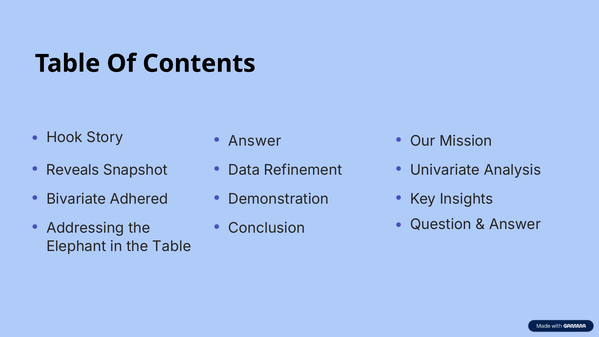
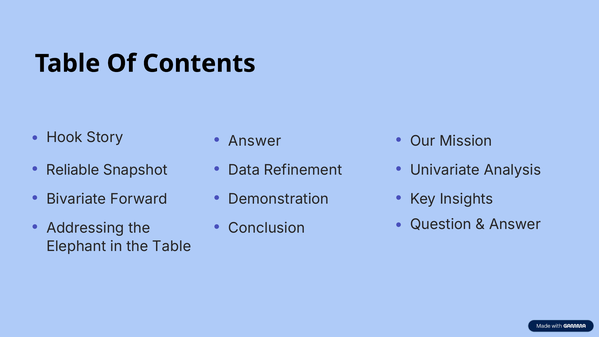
Reveals: Reveals -> Reliable
Adhered: Adhered -> Forward
